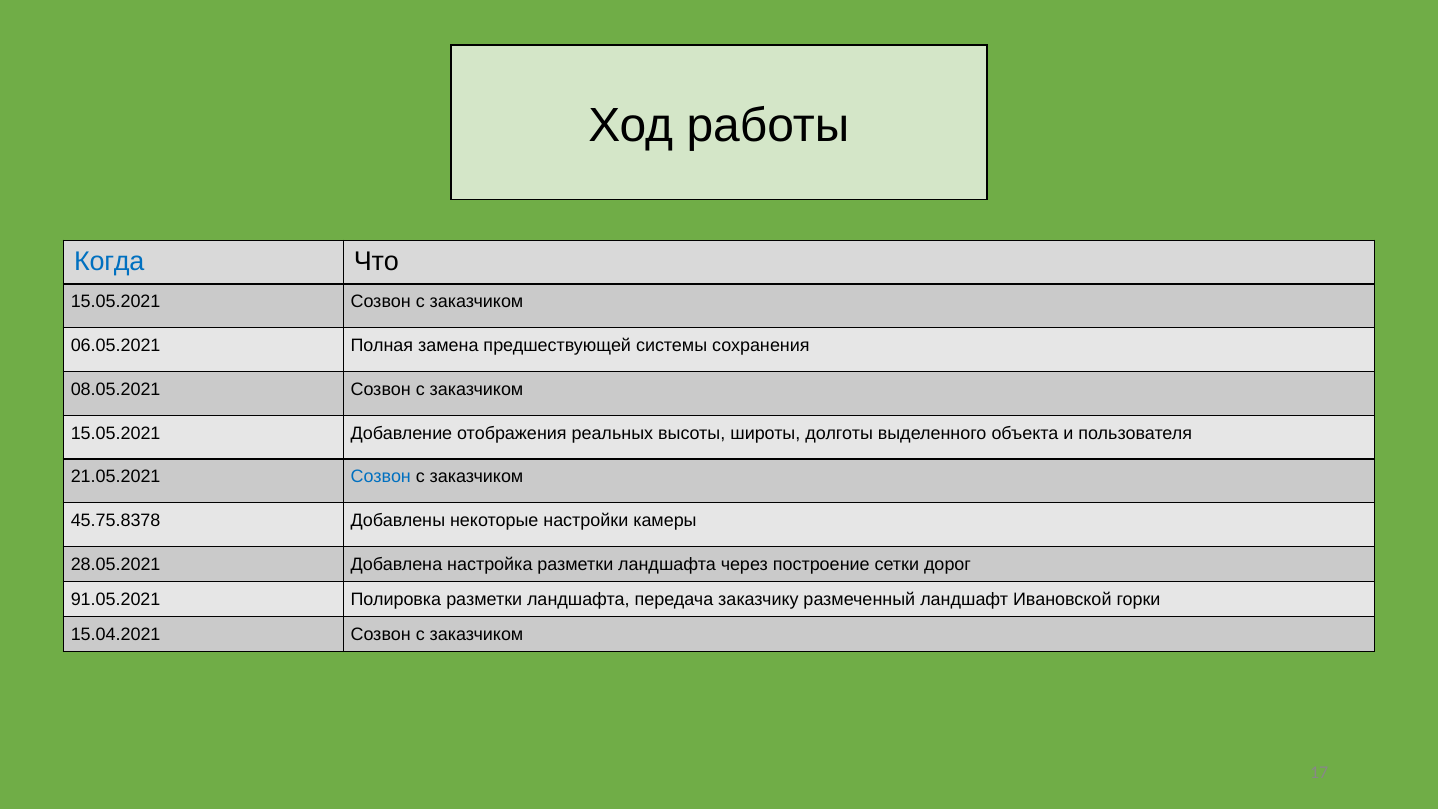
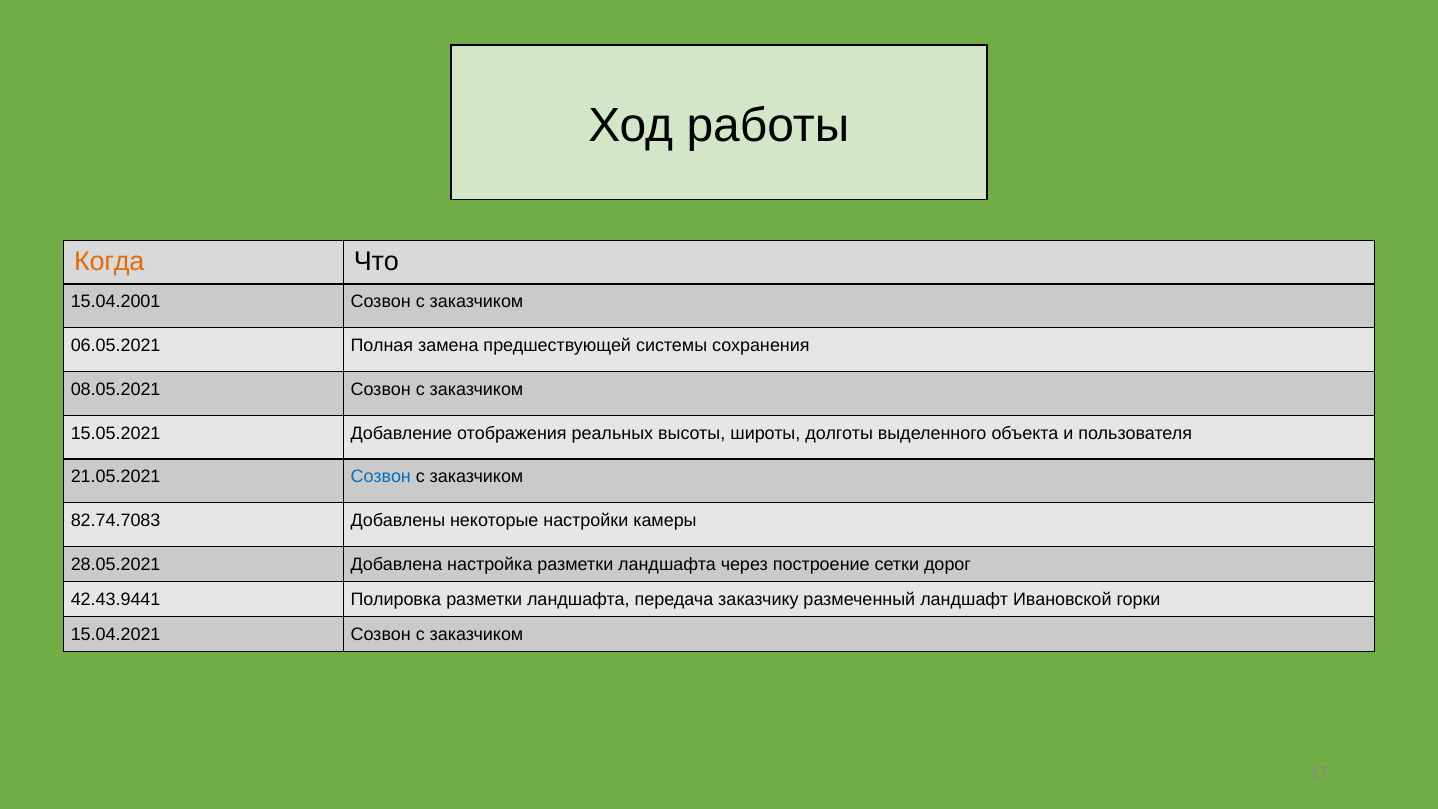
Когда colour: blue -> orange
15.05.2021 at (116, 302): 15.05.2021 -> 15.04.2001
45.75.8378: 45.75.8378 -> 82.74.7083
91.05.2021: 91.05.2021 -> 42.43.9441
